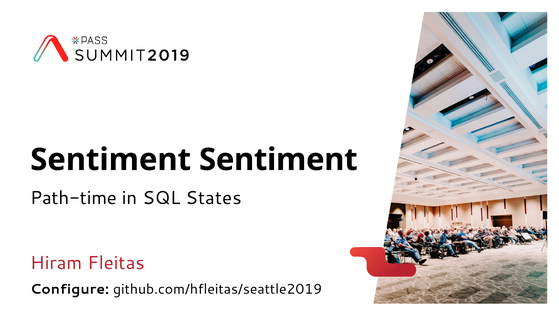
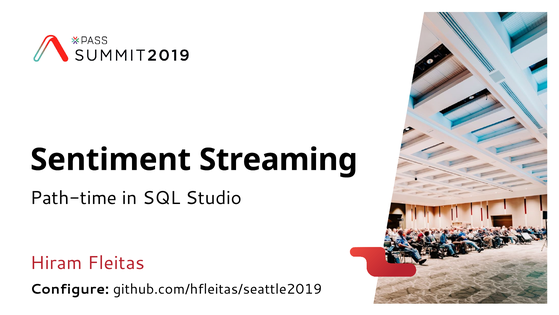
Sentiment Sentiment: Sentiment -> Streaming
States: States -> Studio
